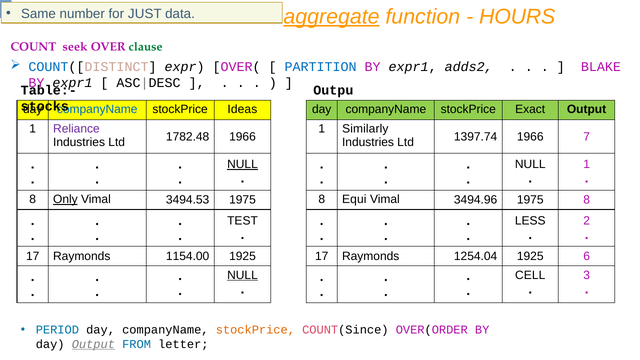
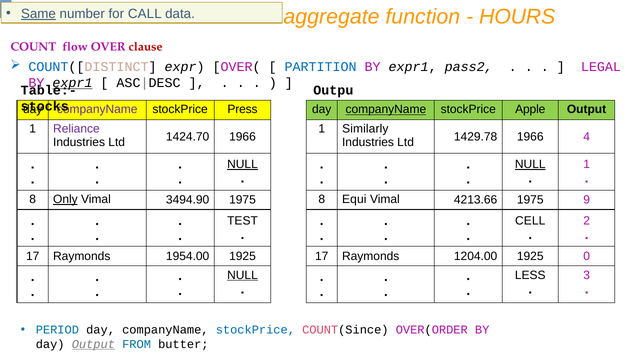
Same underline: none -> present
JUST: JUST -> CALL
aggregate underline: present -> none
seek: seek -> flow
clause colour: green -> red
adds2: adds2 -> pass2
BLAKE: BLAKE -> LEGAL
expr1 at (72, 83) underline: none -> present
companyName at (97, 109) colour: blue -> purple
Ideas: Ideas -> Press
companyName at (386, 109) underline: none -> present
Exact: Exact -> Apple
1782.48: 1782.48 -> 1424.70
1397.74: 1397.74 -> 1429.78
7: 7 -> 4
NULL at (530, 164) underline: none -> present
3494.53: 3494.53 -> 3494.90
3494.96: 3494.96 -> 4213.66
1975 8: 8 -> 9
LESS: LESS -> CELL
1154.00: 1154.00 -> 1954.00
1254.04: 1254.04 -> 1204.00
6: 6 -> 0
CELL: CELL -> LESS
stockPrice at (255, 330) colour: orange -> blue
letter: letter -> butter
